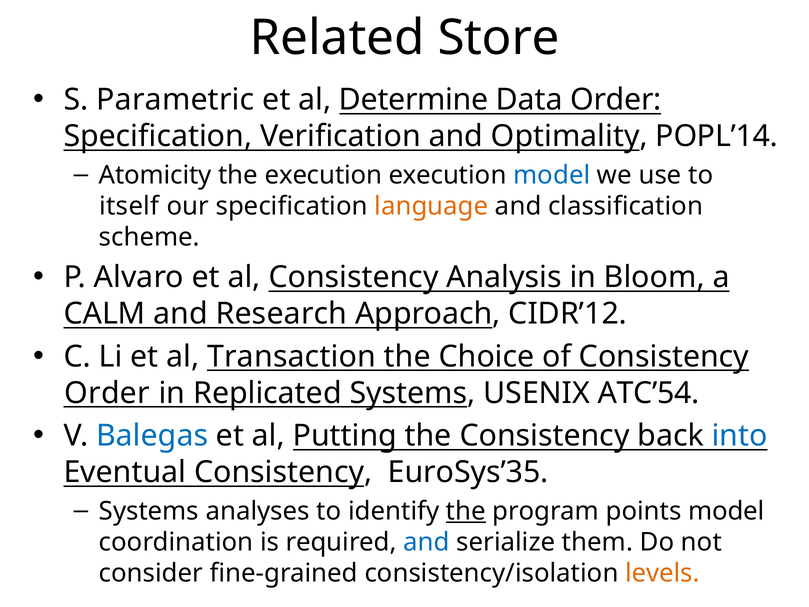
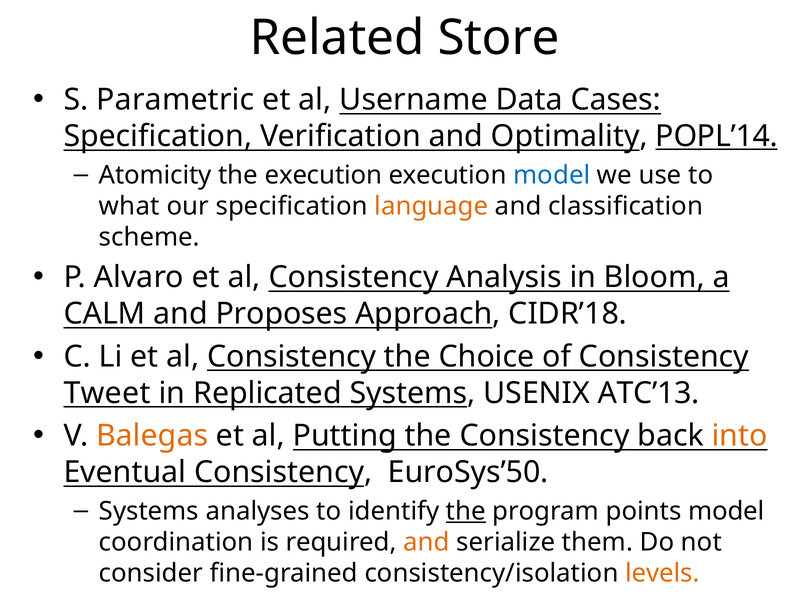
Determine: Determine -> Username
Data Order: Order -> Cases
POPL’14 underline: none -> present
itself: itself -> what
Research: Research -> Proposes
CIDR’12: CIDR’12 -> CIDR’18
Li et al Transaction: Transaction -> Consistency
Order at (107, 393): Order -> Tweet
ATC’54: ATC’54 -> ATC’13
Balegas colour: blue -> orange
into colour: blue -> orange
EuroSys’35: EuroSys’35 -> EuroSys’50
and at (427, 542) colour: blue -> orange
